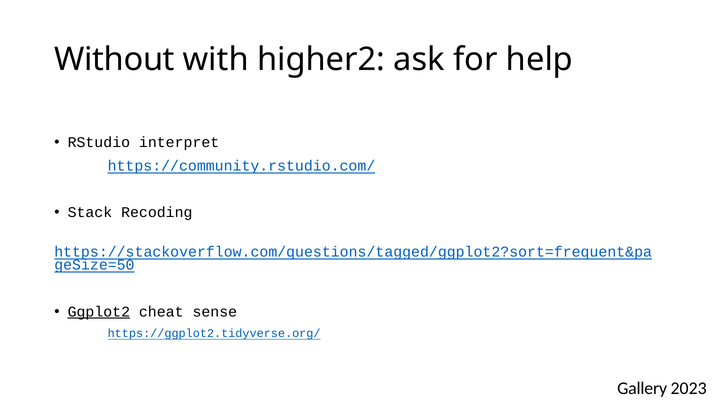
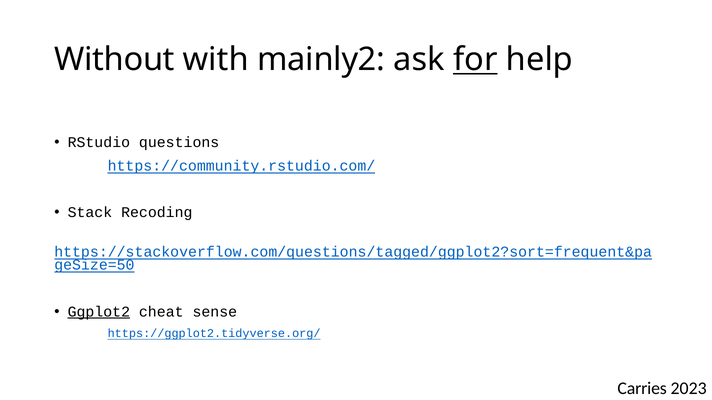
higher2: higher2 -> mainly2
for underline: none -> present
interpret: interpret -> questions
Gallery: Gallery -> Carries
